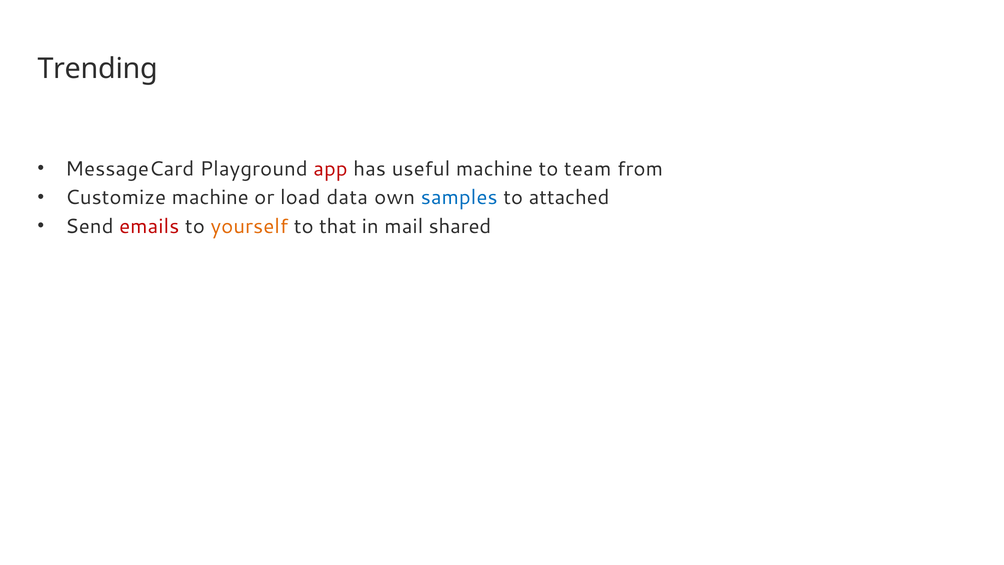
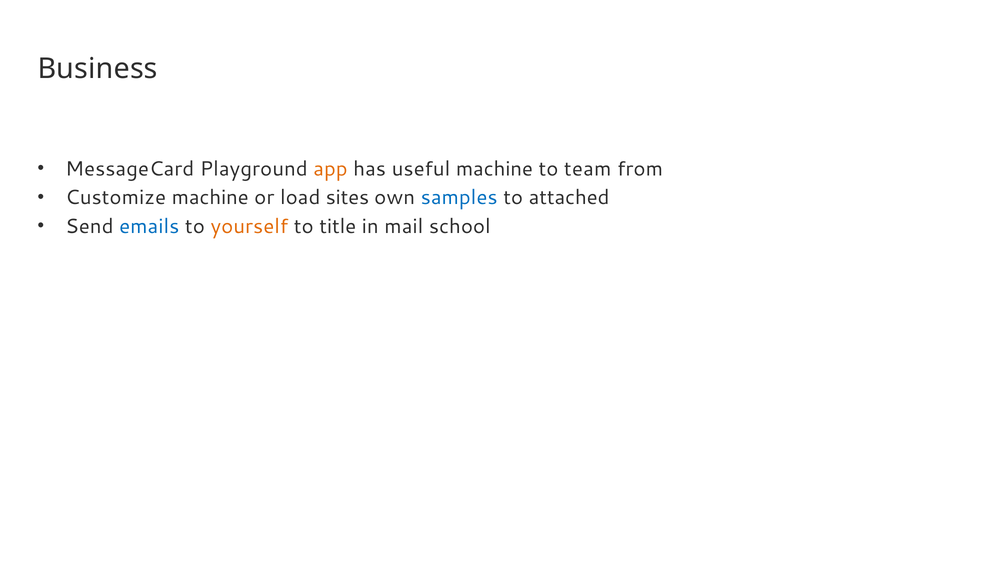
Trending: Trending -> Business
app colour: red -> orange
data: data -> sites
emails colour: red -> blue
that: that -> title
shared: shared -> school
